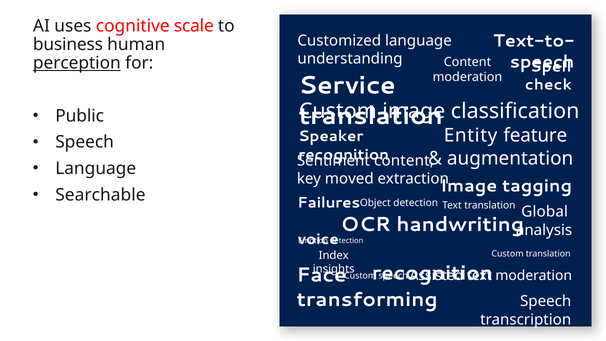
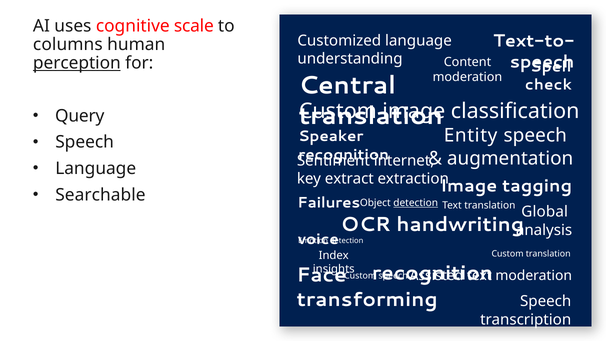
business: business -> columns
Service: Service -> Central
Public: Public -> Query
Entity feature: feature -> speech
content at (404, 161): content -> internet
moved: moved -> extract
detection at (416, 203) underline: none -> present
